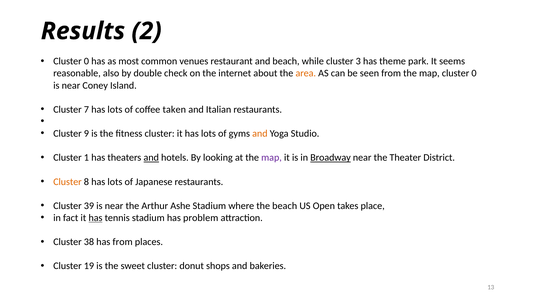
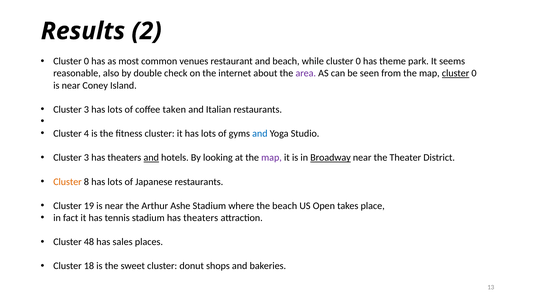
while cluster 3: 3 -> 0
area colour: orange -> purple
cluster at (456, 73) underline: none -> present
7 at (86, 109): 7 -> 3
9: 9 -> 4
and at (260, 134) colour: orange -> blue
1 at (86, 158): 1 -> 3
39: 39 -> 19
has at (95, 218) underline: present -> none
stadium has problem: problem -> theaters
38: 38 -> 48
has from: from -> sales
19: 19 -> 18
